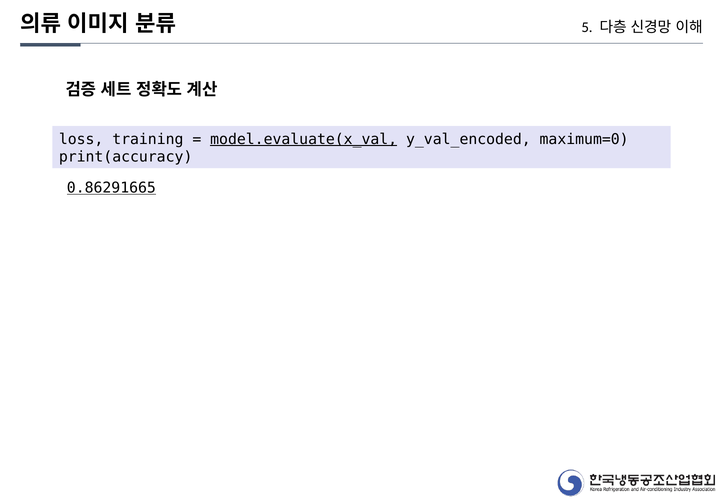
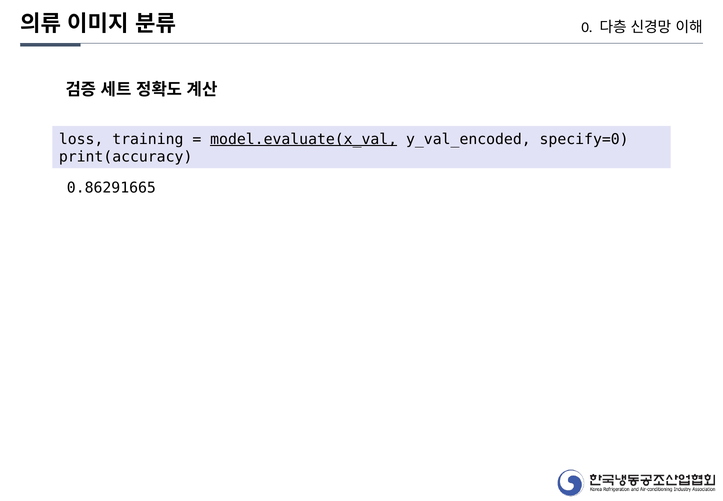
5: 5 -> 0
maximum=0: maximum=0 -> specify=0
0.86291665 underline: present -> none
